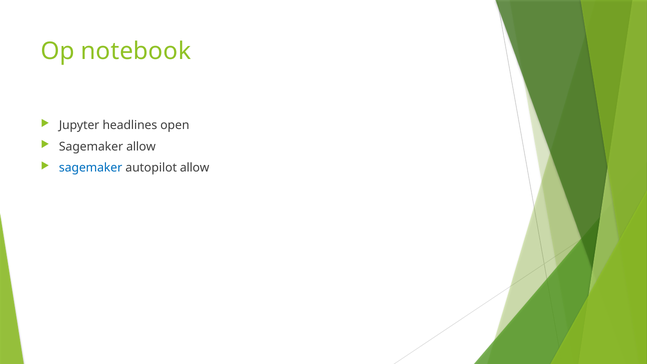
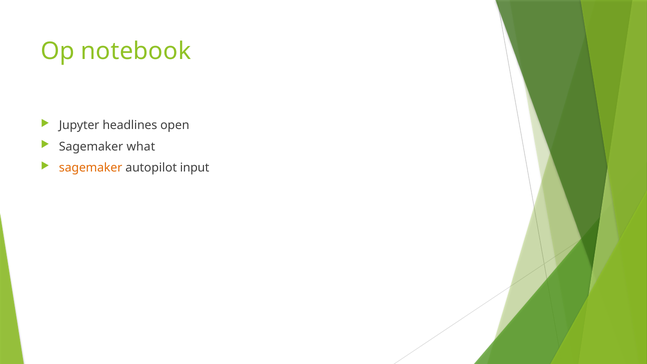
Sagemaker allow: allow -> what
sagemaker at (91, 168) colour: blue -> orange
autopilot allow: allow -> input
